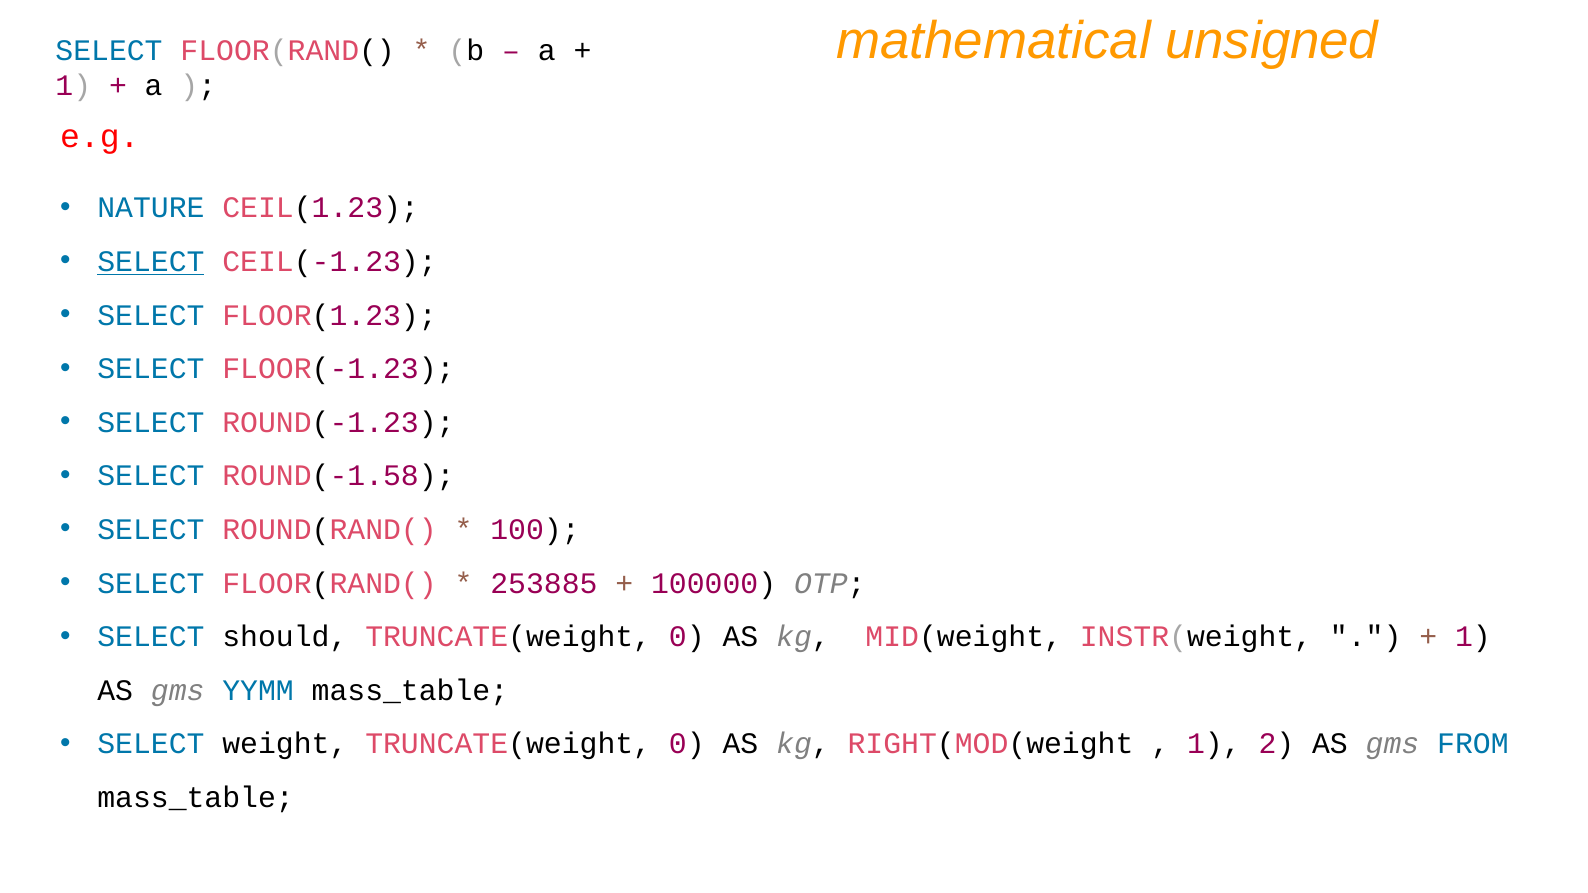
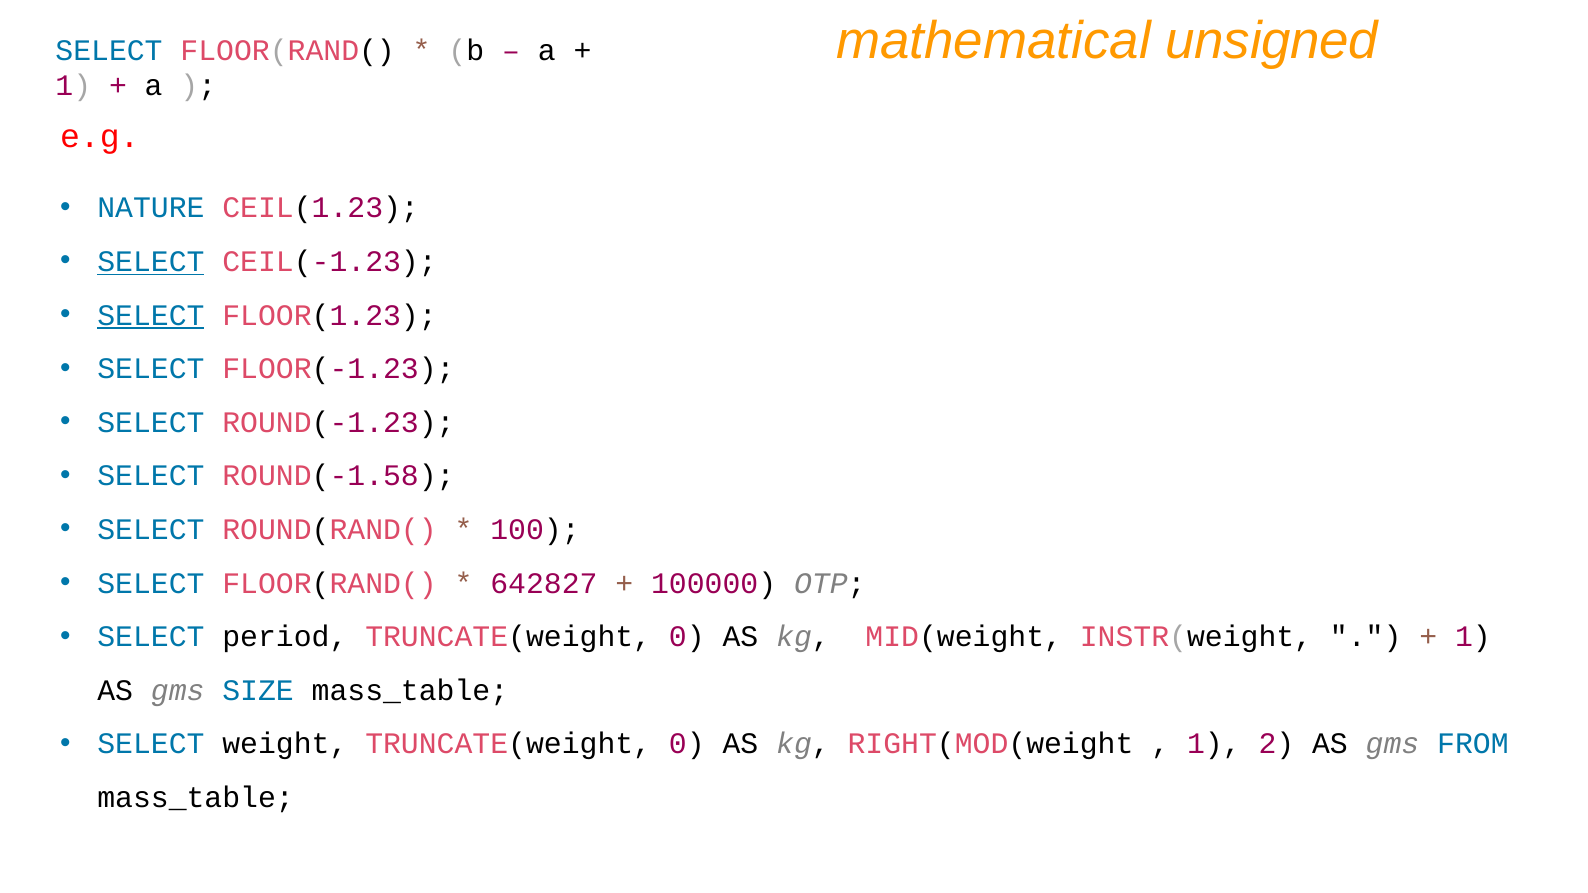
SELECT at (151, 315) underline: none -> present
253885: 253885 -> 642827
should: should -> period
YYMM: YYMM -> SIZE
